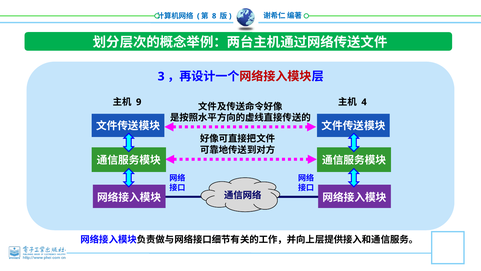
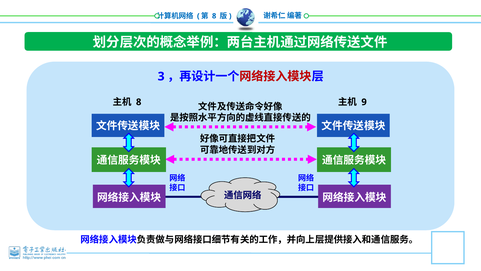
9 at (139, 102): 9 -> 8
4: 4 -> 9
